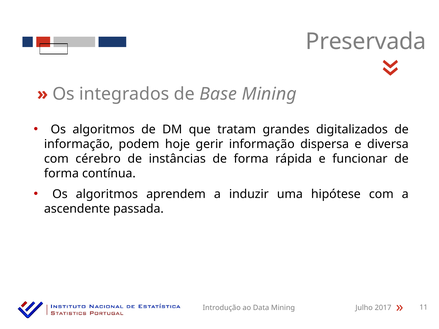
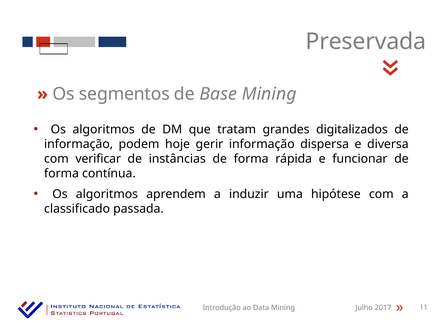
integrados: integrados -> segmentos
cérebro: cérebro -> verificar
ascendente: ascendente -> classificado
